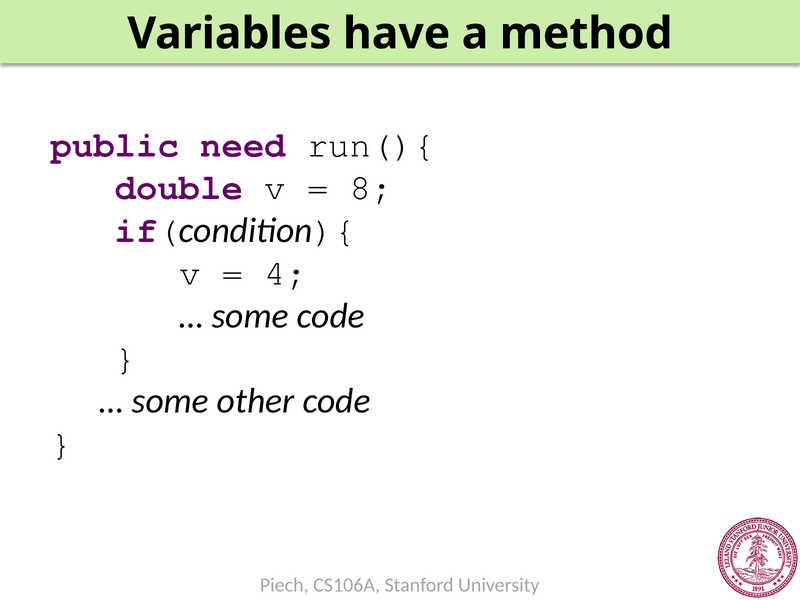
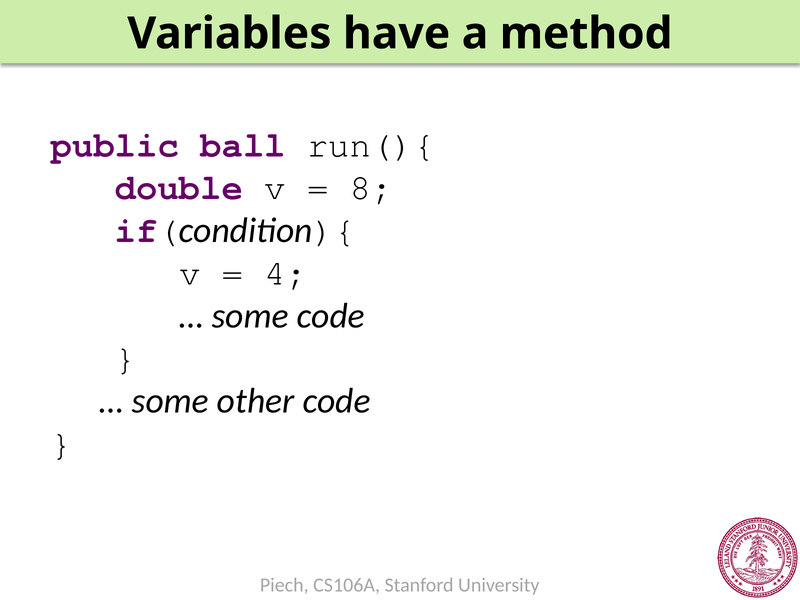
need: need -> ball
